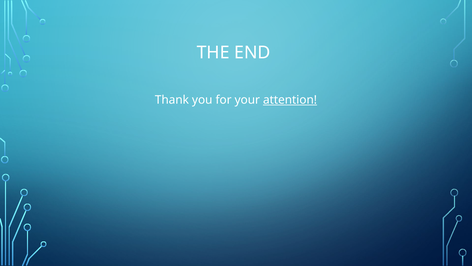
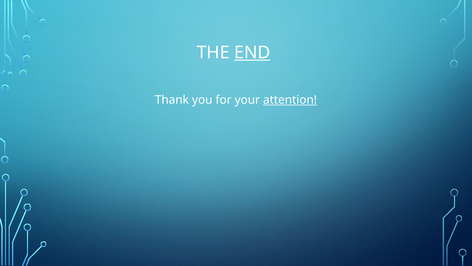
END underline: none -> present
